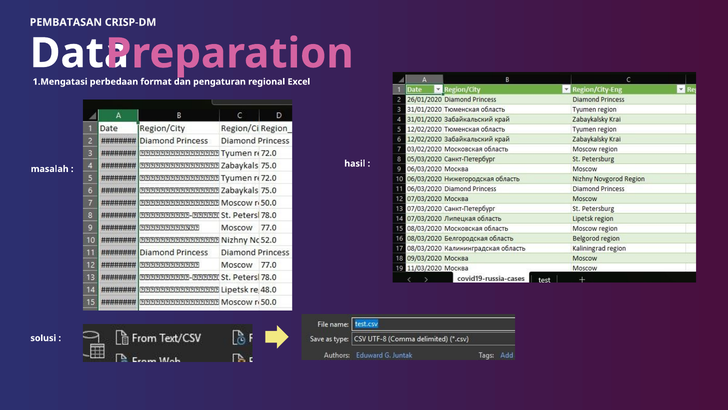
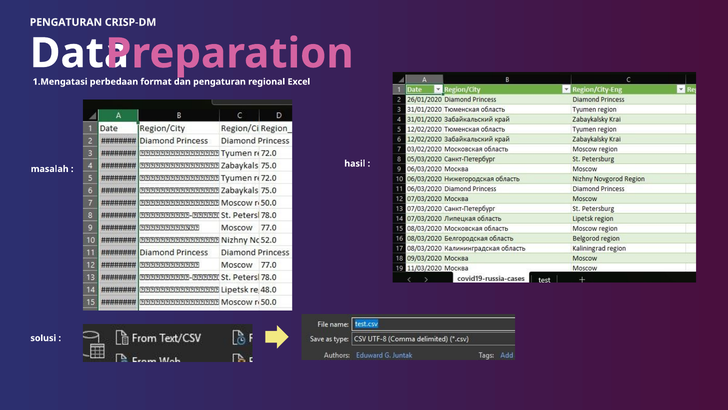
PEMBATASAN at (66, 22): PEMBATASAN -> PENGATURAN
